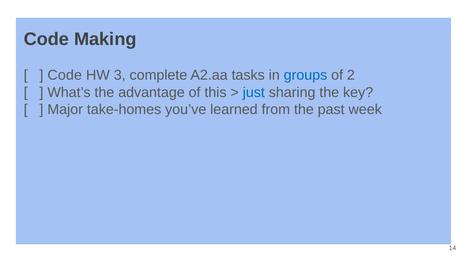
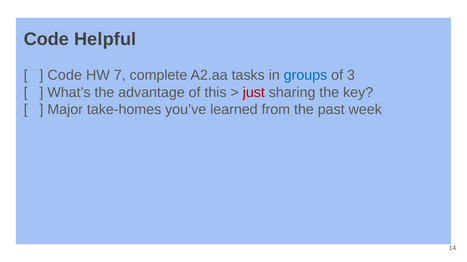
Making: Making -> Helpful
3: 3 -> 7
2: 2 -> 3
just colour: blue -> red
